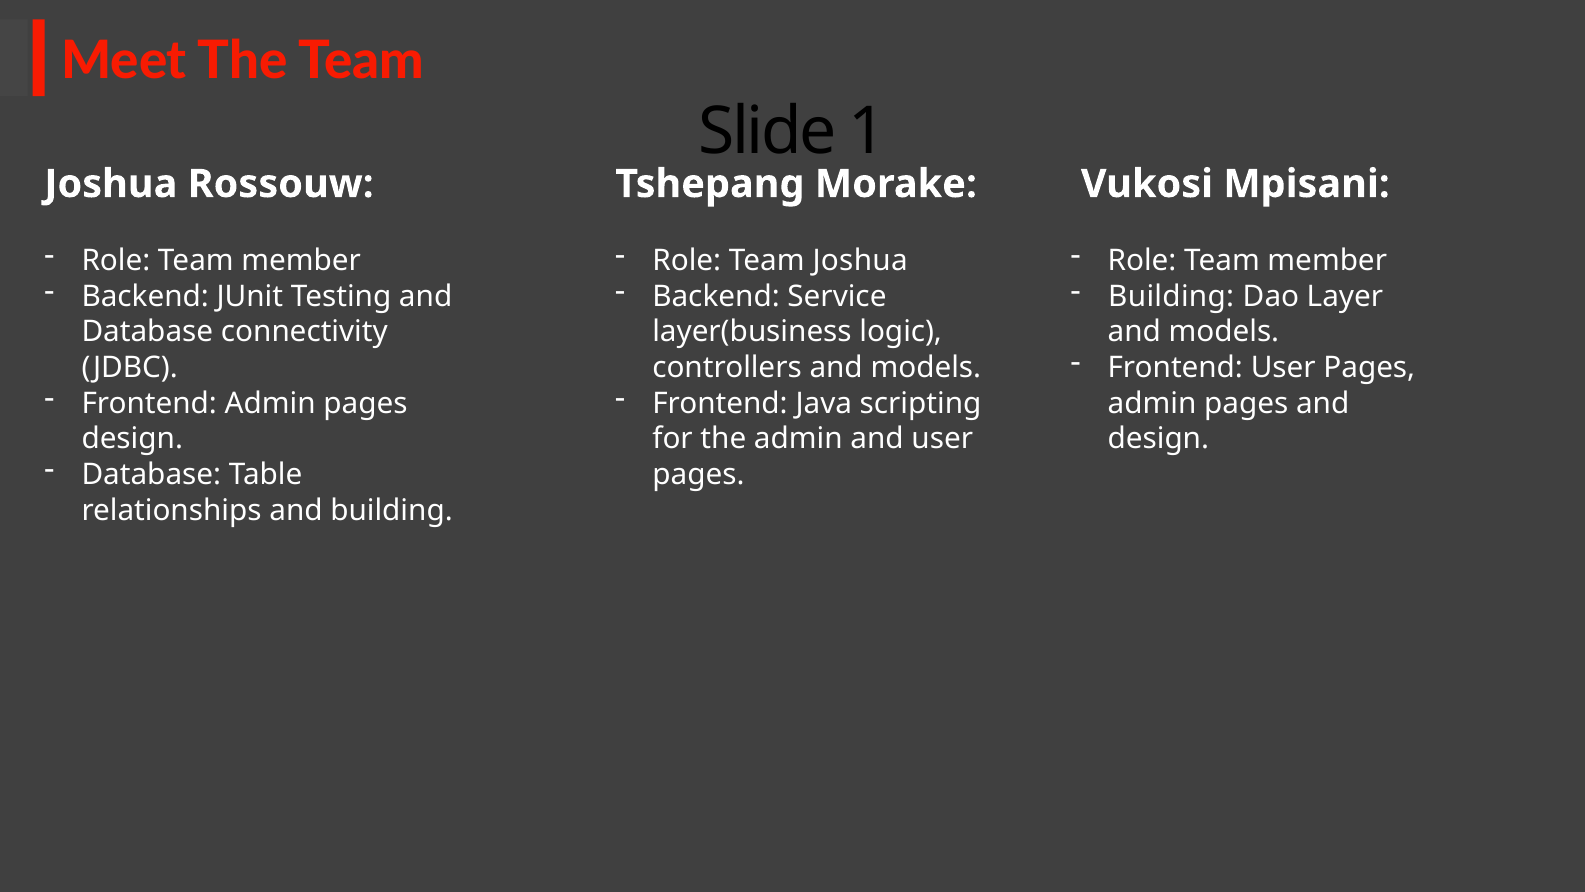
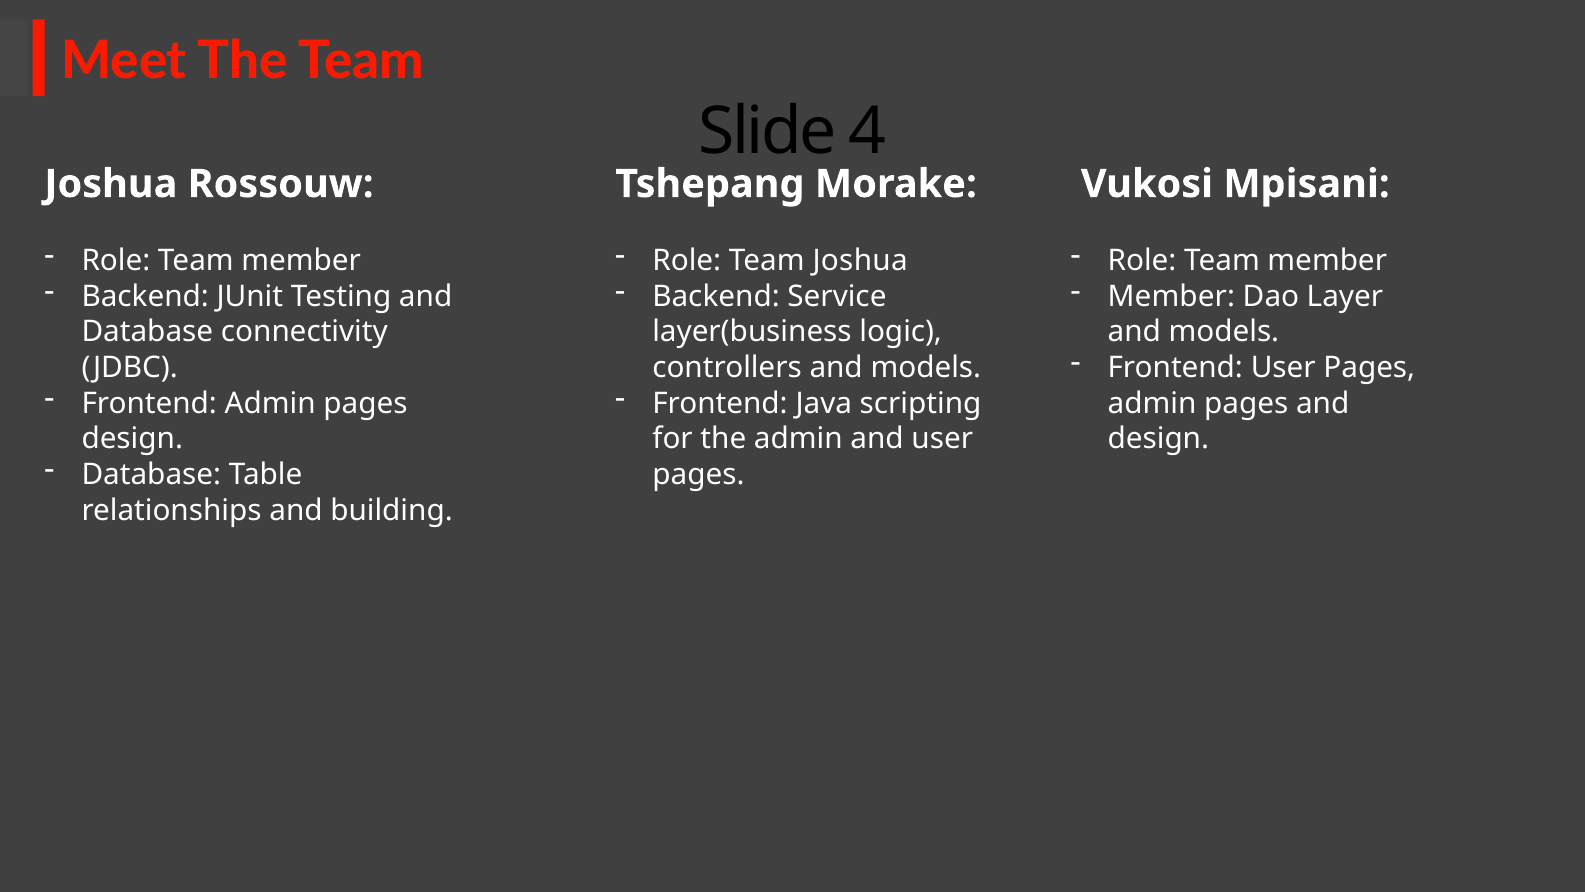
1: 1 -> 4
Building at (1171, 296): Building -> Member
